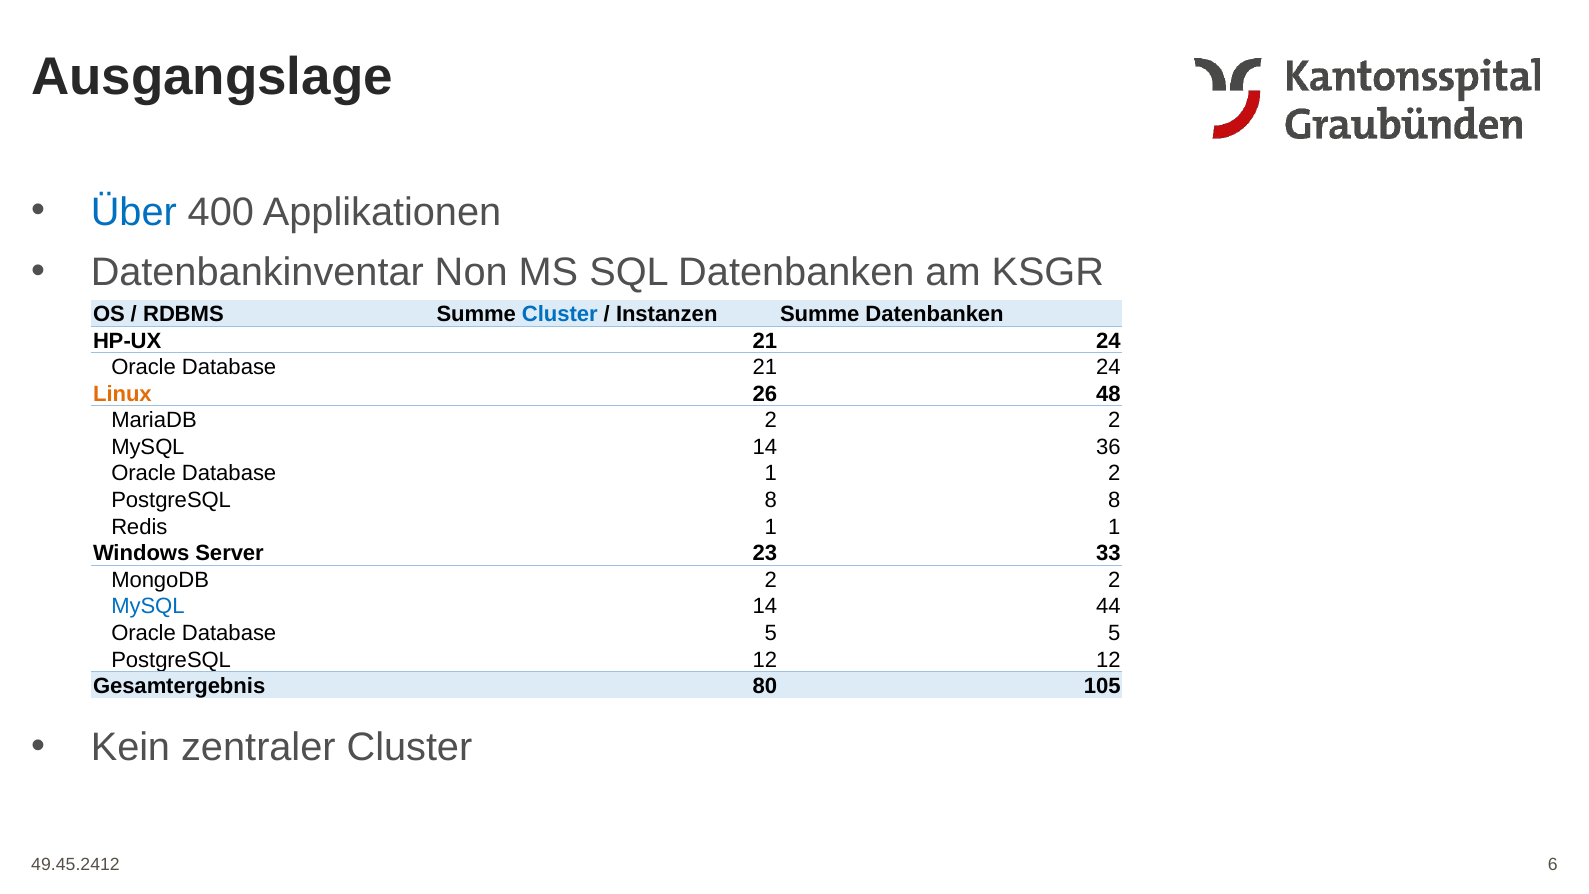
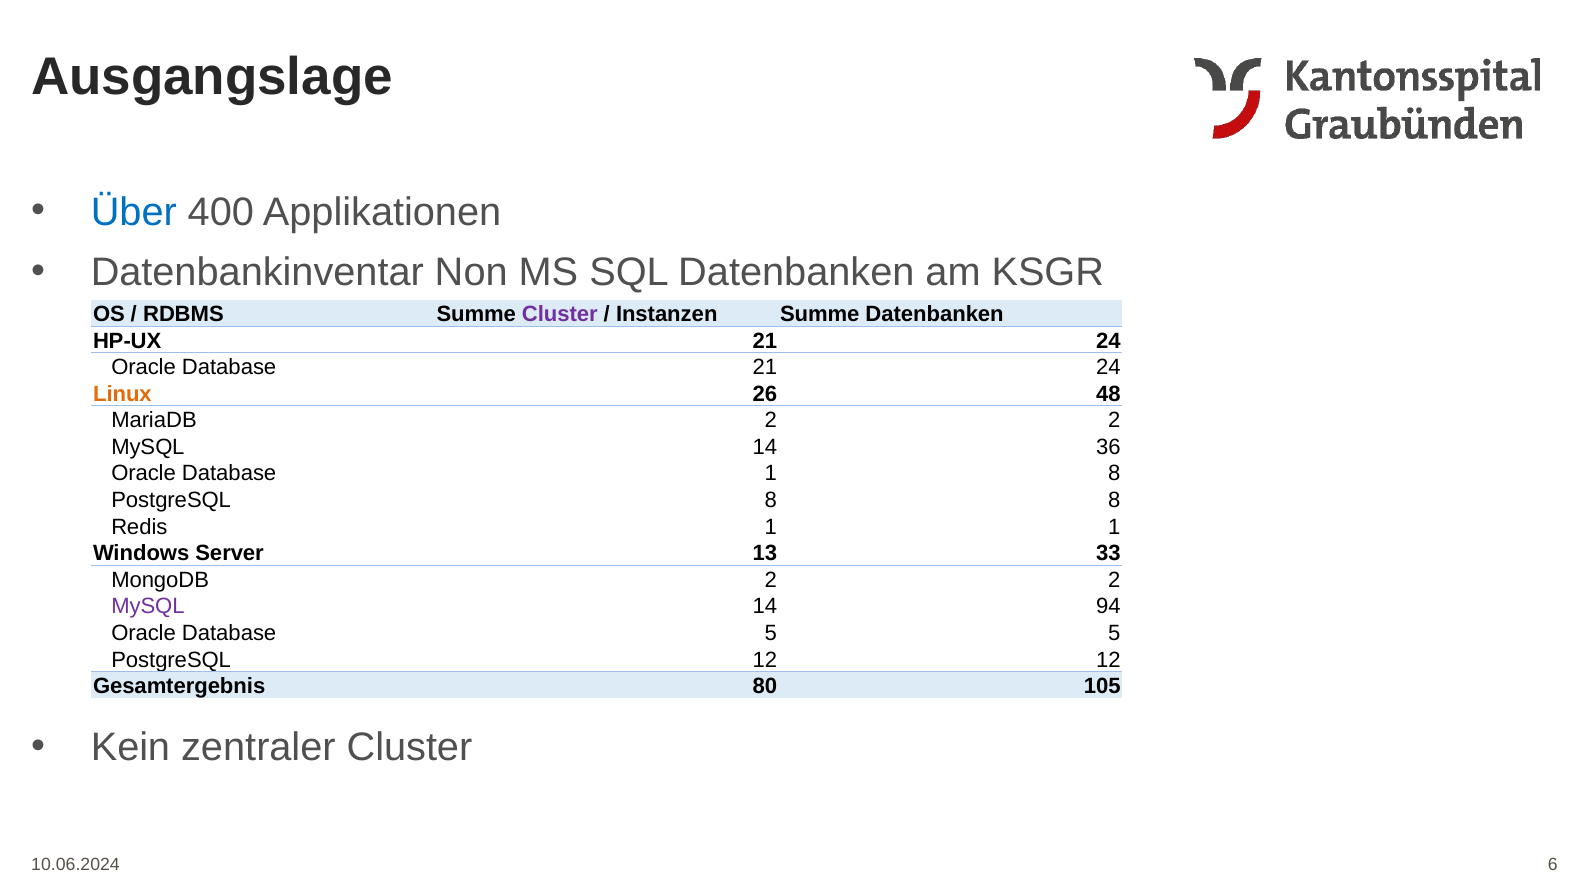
Cluster at (560, 314) colour: blue -> purple
1 2: 2 -> 8
23: 23 -> 13
MySQL at (148, 607) colour: blue -> purple
44: 44 -> 94
49.45.2412: 49.45.2412 -> 10.06.2024
